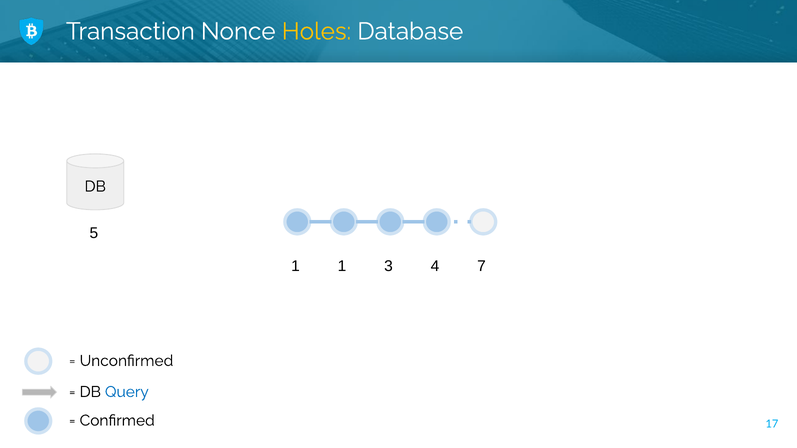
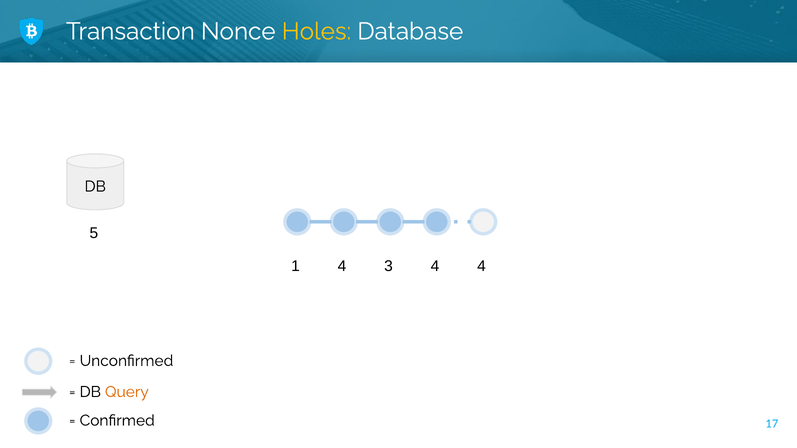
1 1: 1 -> 4
4 7: 7 -> 4
Query colour: blue -> orange
